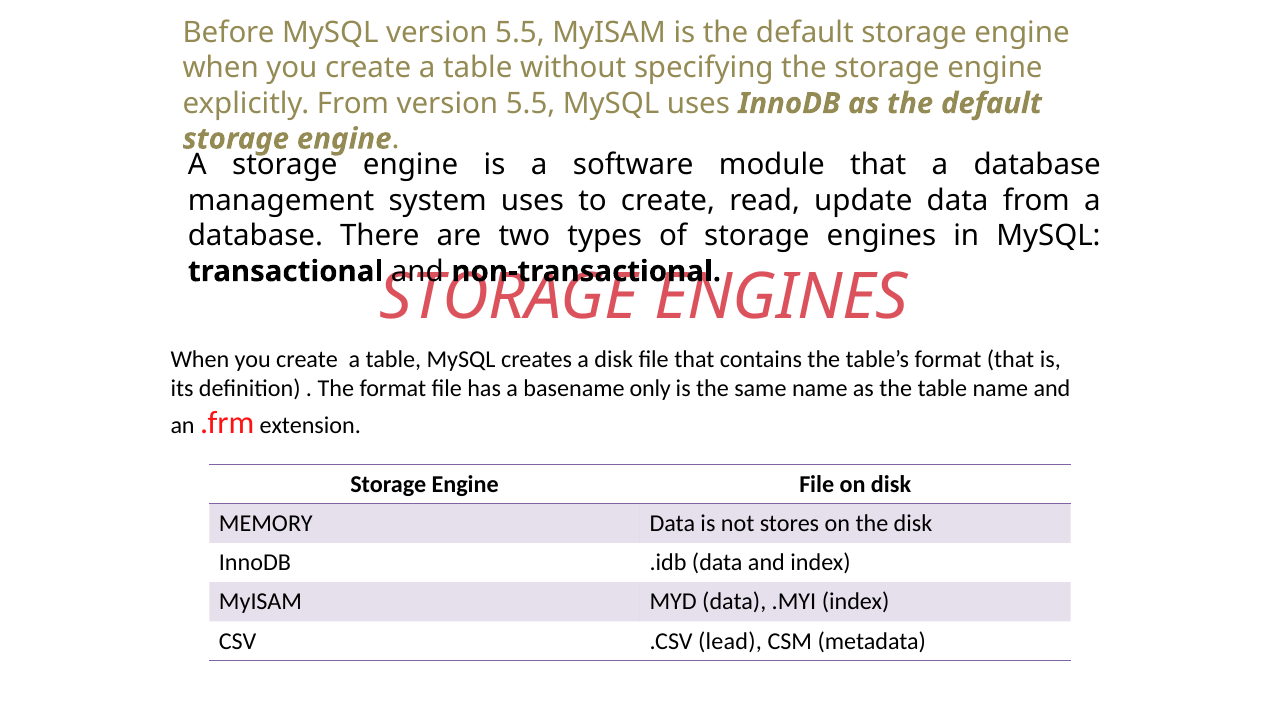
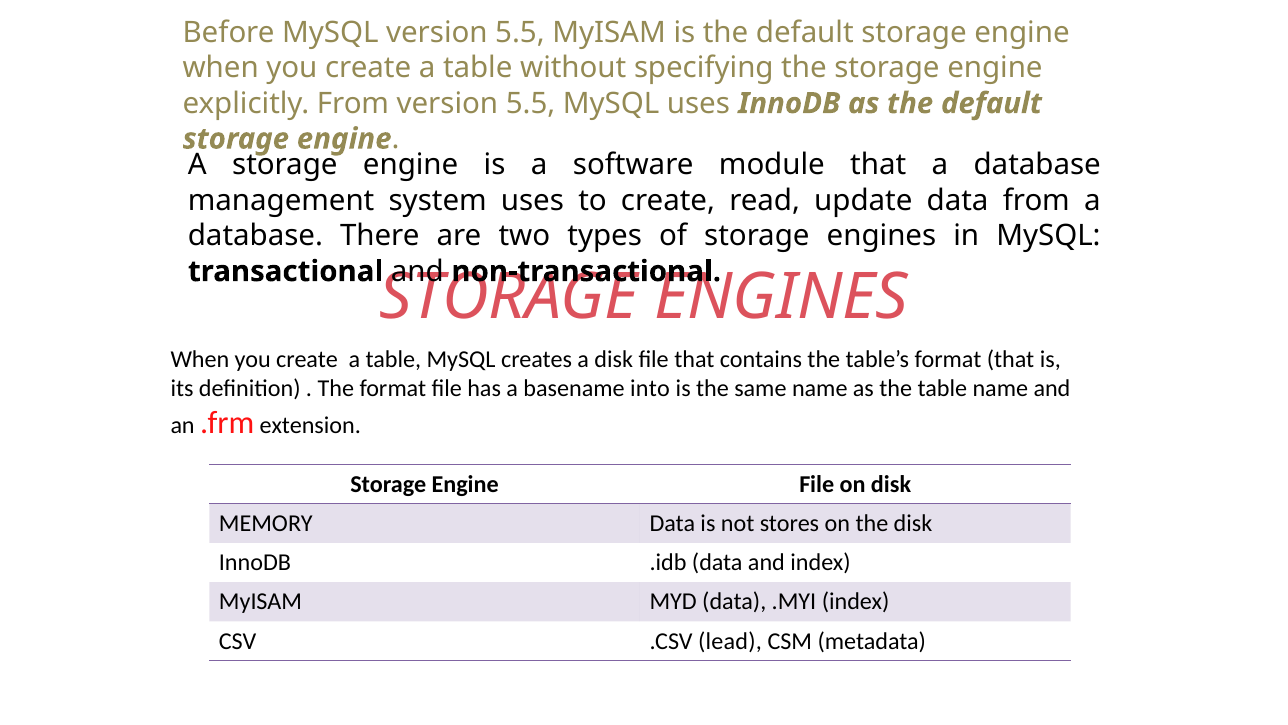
only: only -> into
